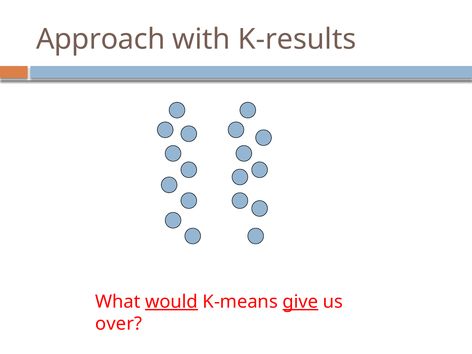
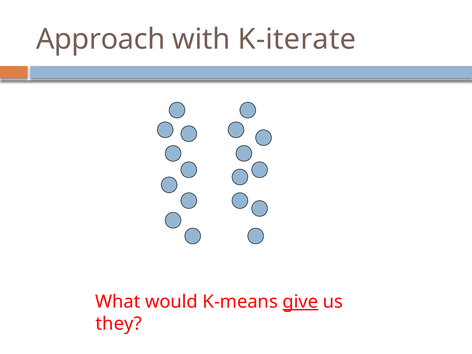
K-results: K-results -> K-iterate
would underline: present -> none
over: over -> they
